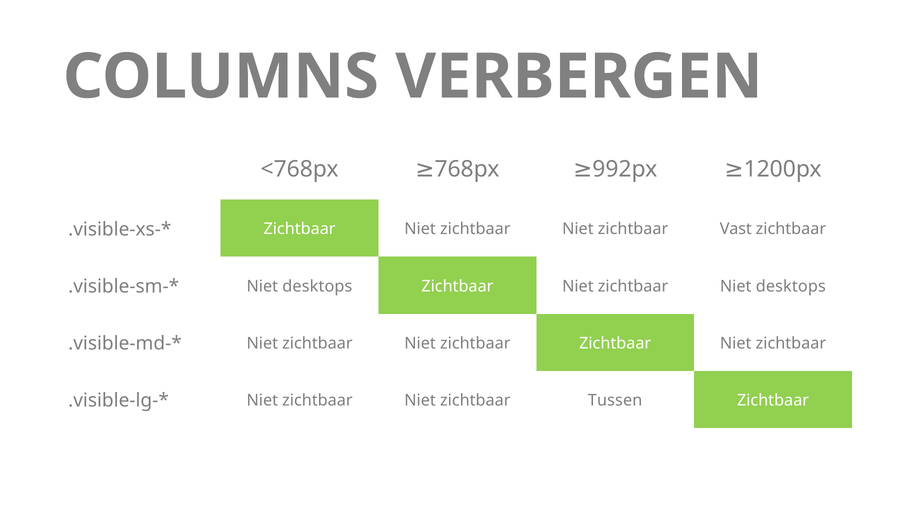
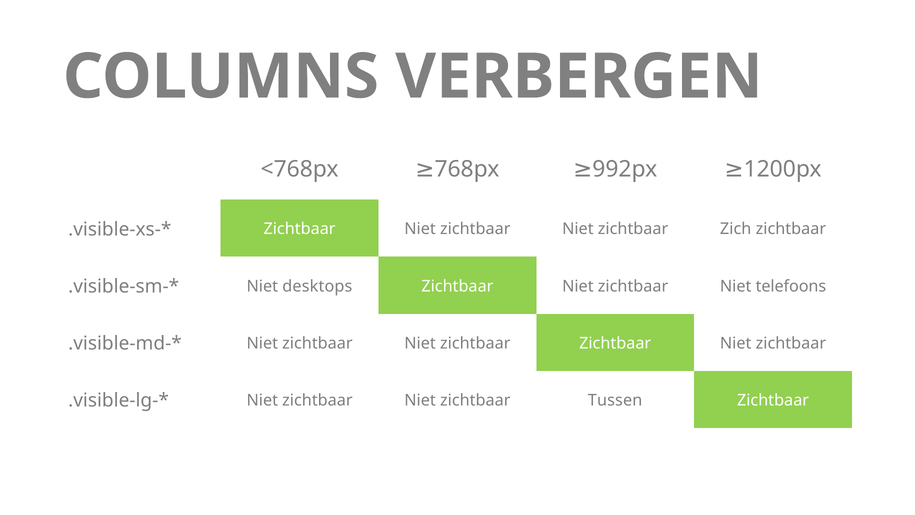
Vast: Vast -> Zich
zichtbaar Niet desktops: desktops -> telefoons
